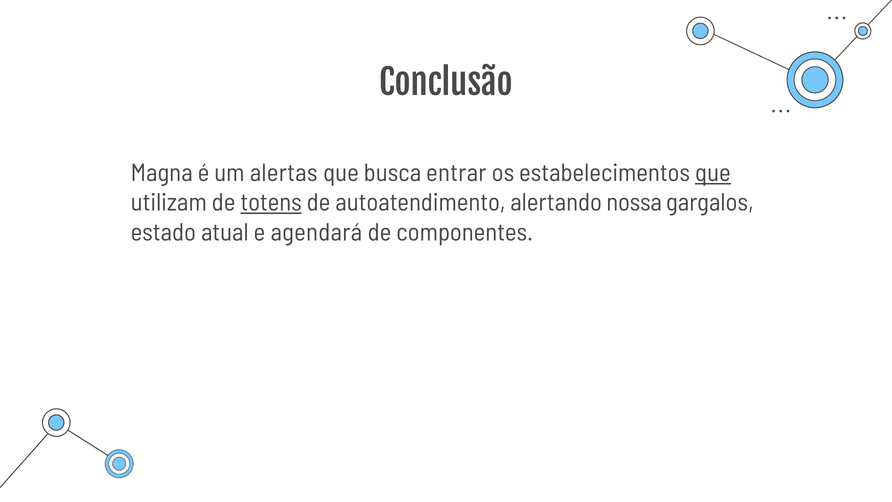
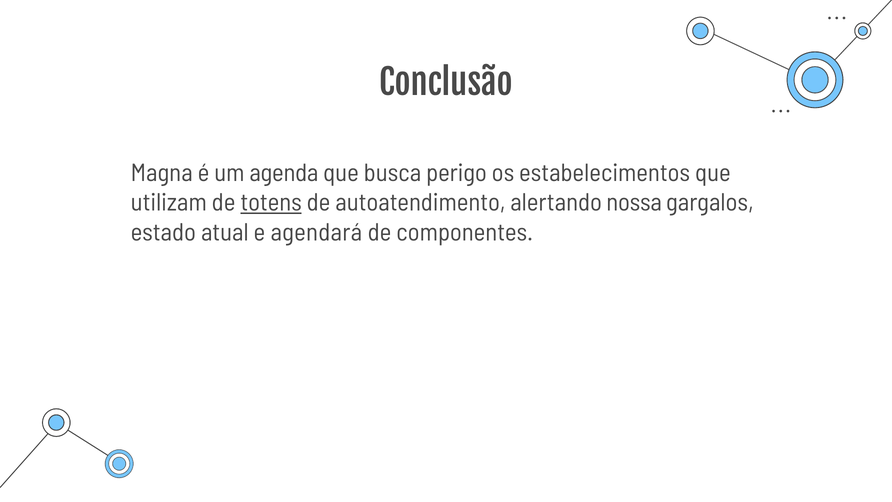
alertas: alertas -> agenda
entrar: entrar -> perigo
que at (713, 173) underline: present -> none
